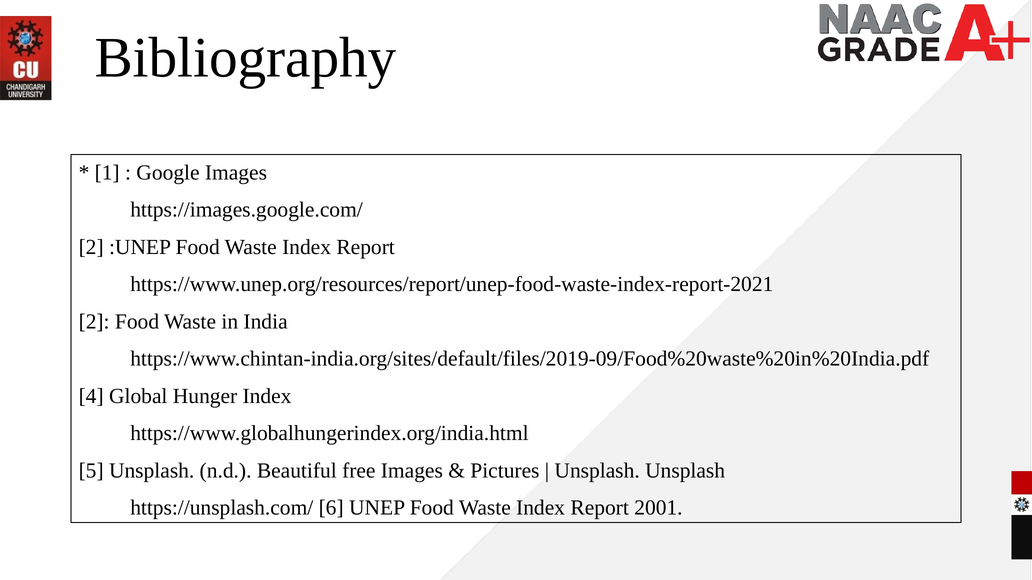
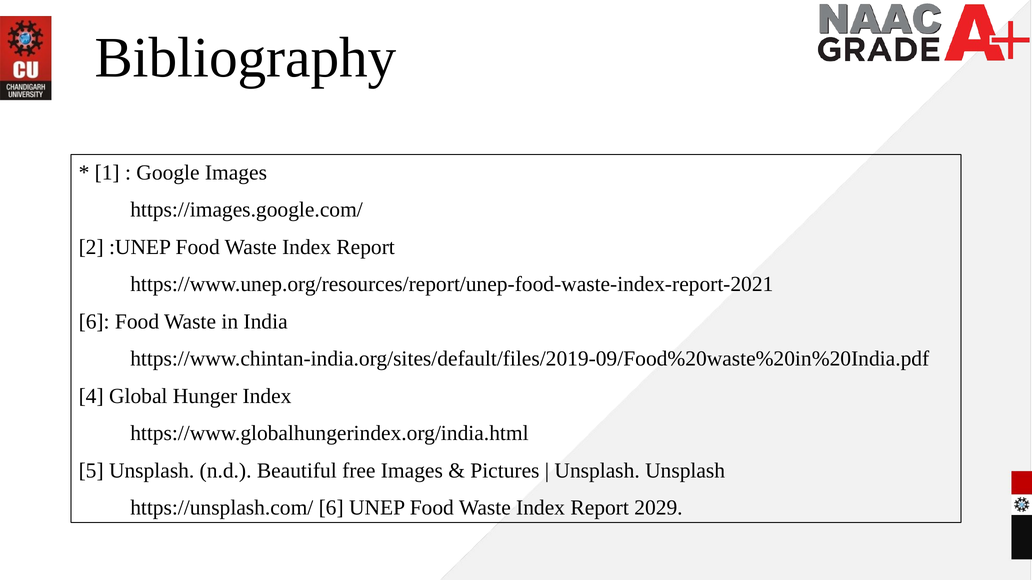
2 at (94, 322): 2 -> 6
2001: 2001 -> 2029
